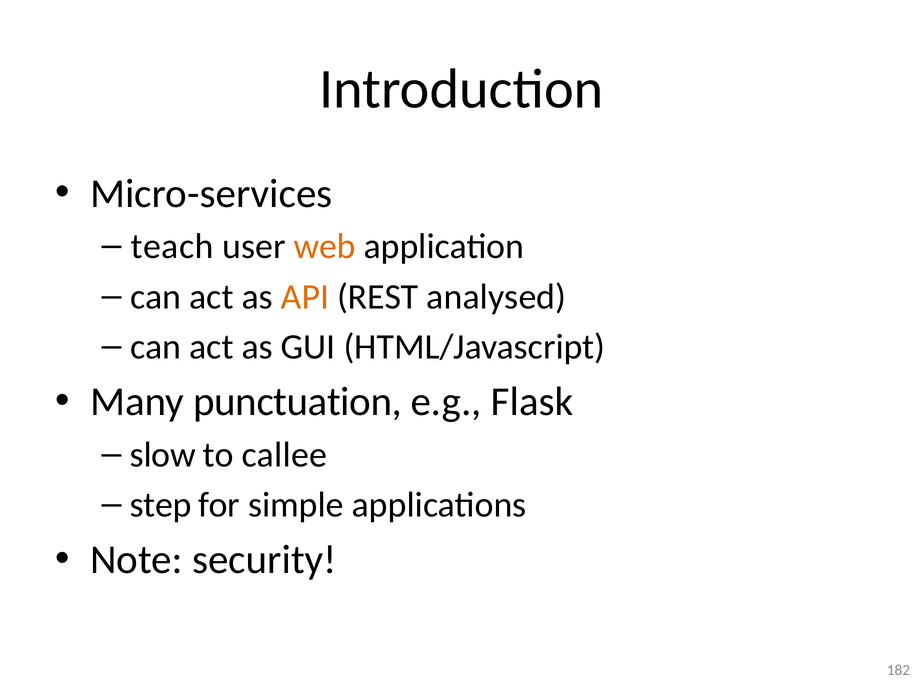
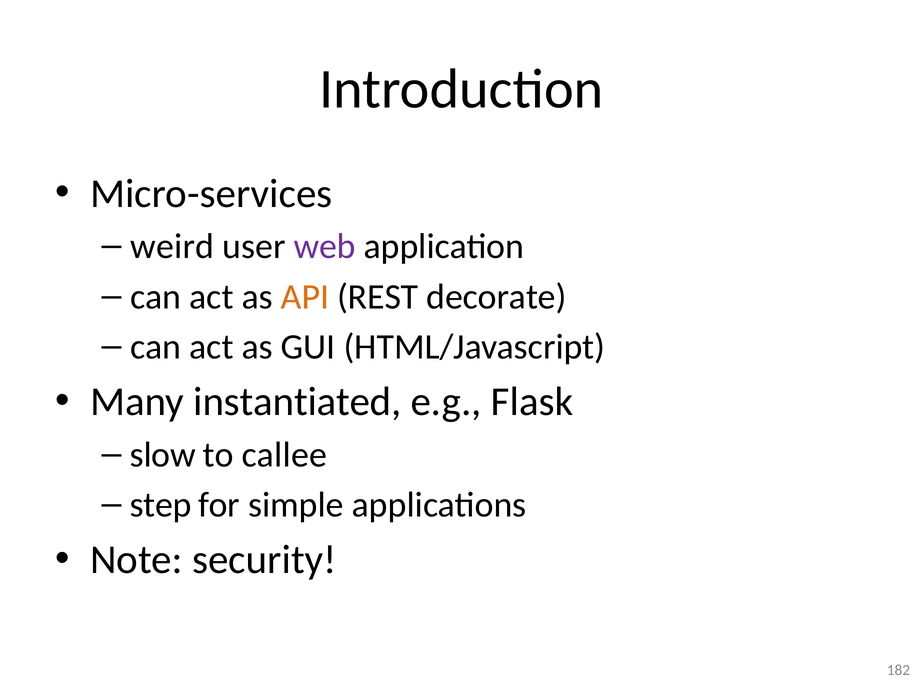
teach: teach -> weird
web colour: orange -> purple
analysed: analysed -> decorate
punctuation: punctuation -> instantiated
